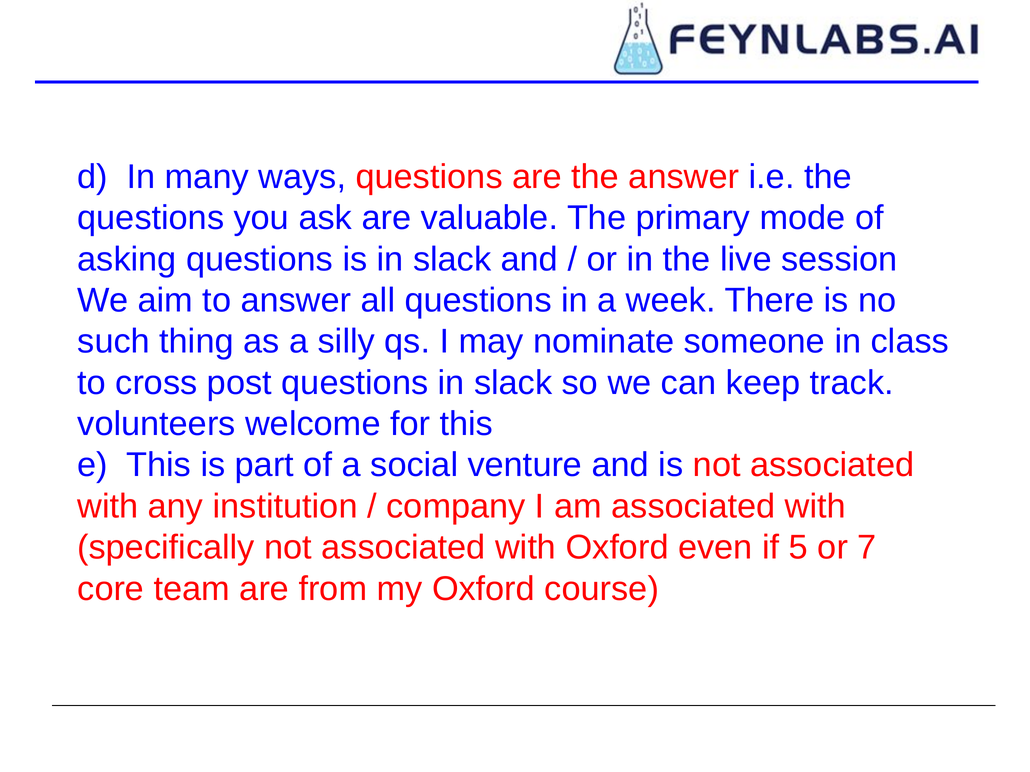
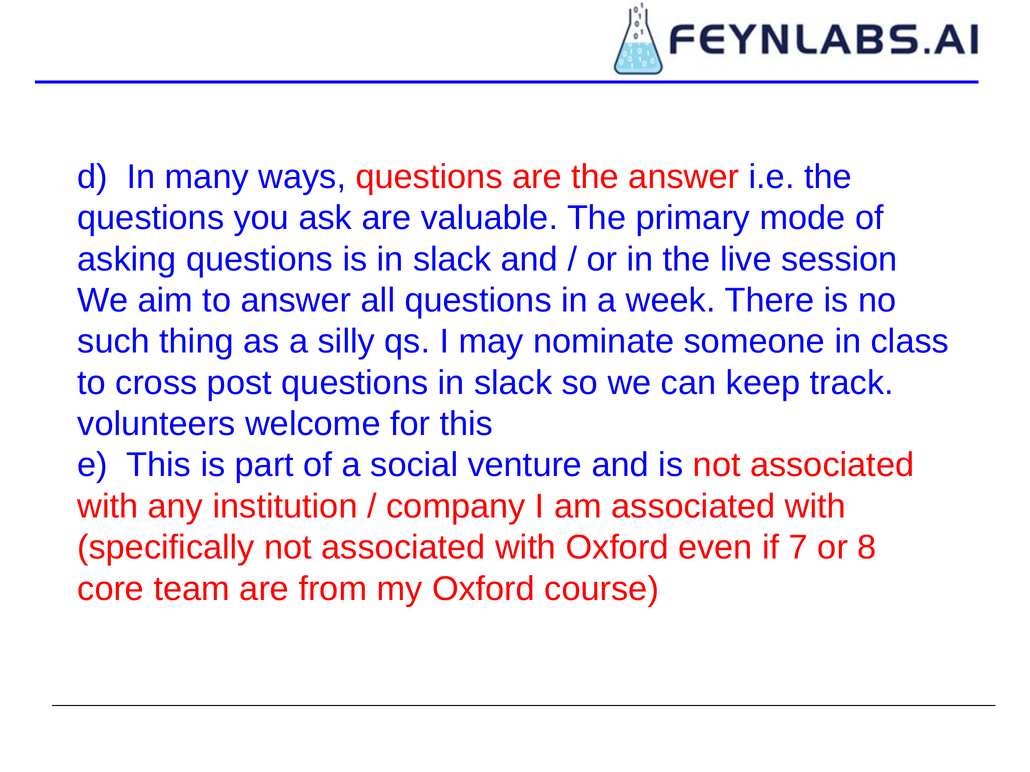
5: 5 -> 7
7: 7 -> 8
